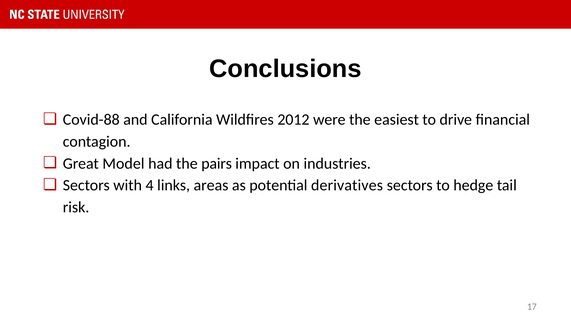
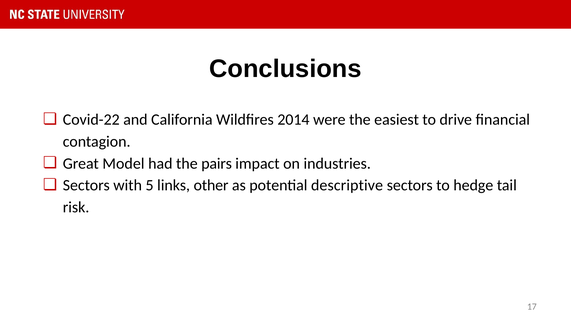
Covid-88: Covid-88 -> Covid-22
2012: 2012 -> 2014
4: 4 -> 5
areas: areas -> other
derivatives: derivatives -> descriptive
